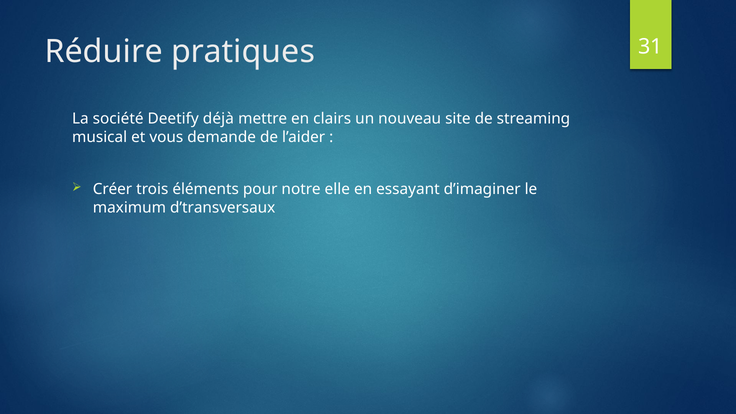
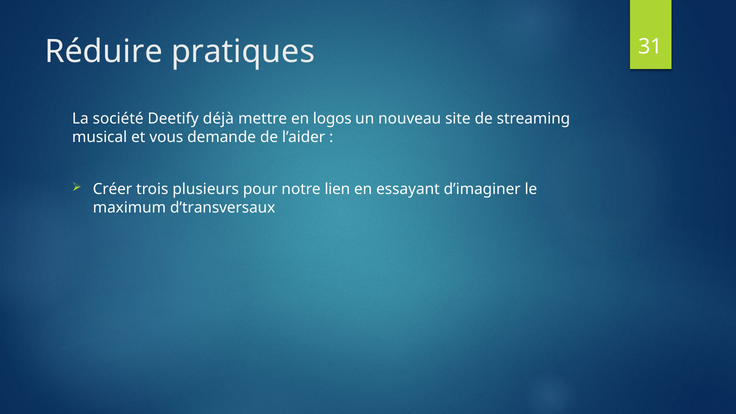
clairs: clairs -> logos
éléments: éléments -> plusieurs
elle: elle -> lien
